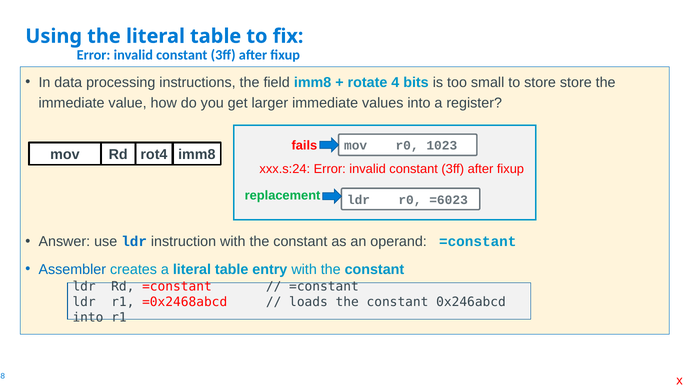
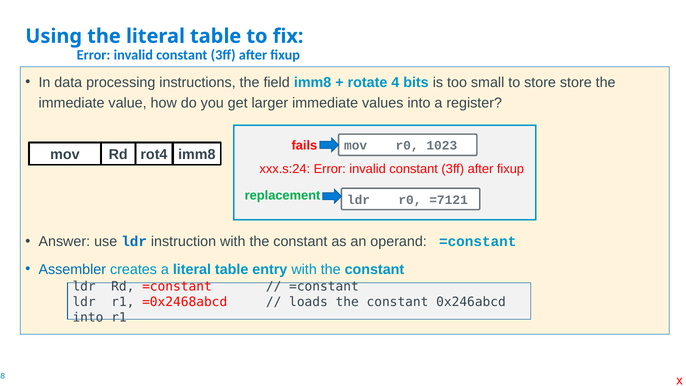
=6023: =6023 -> =7121
